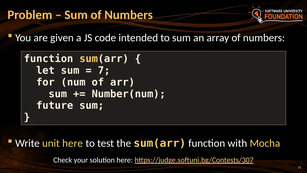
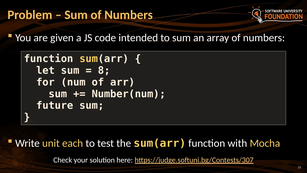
7: 7 -> 8
unit here: here -> each
